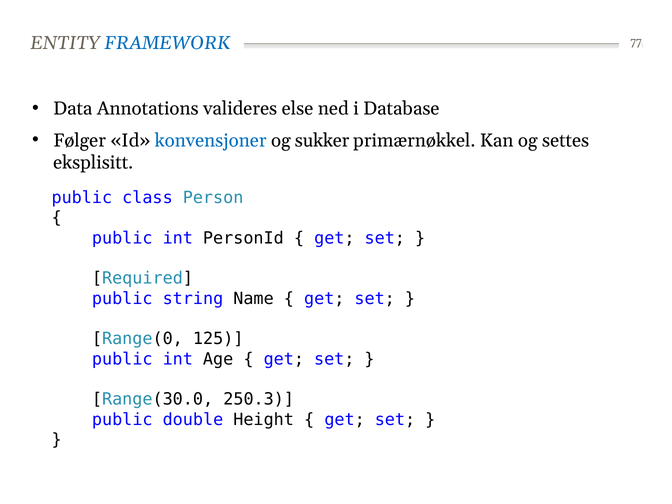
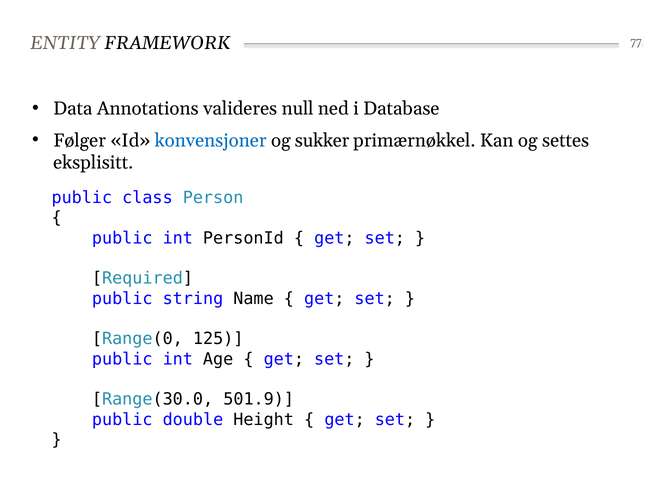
FRAMEWORK colour: blue -> black
else: else -> null
250.3: 250.3 -> 501.9
